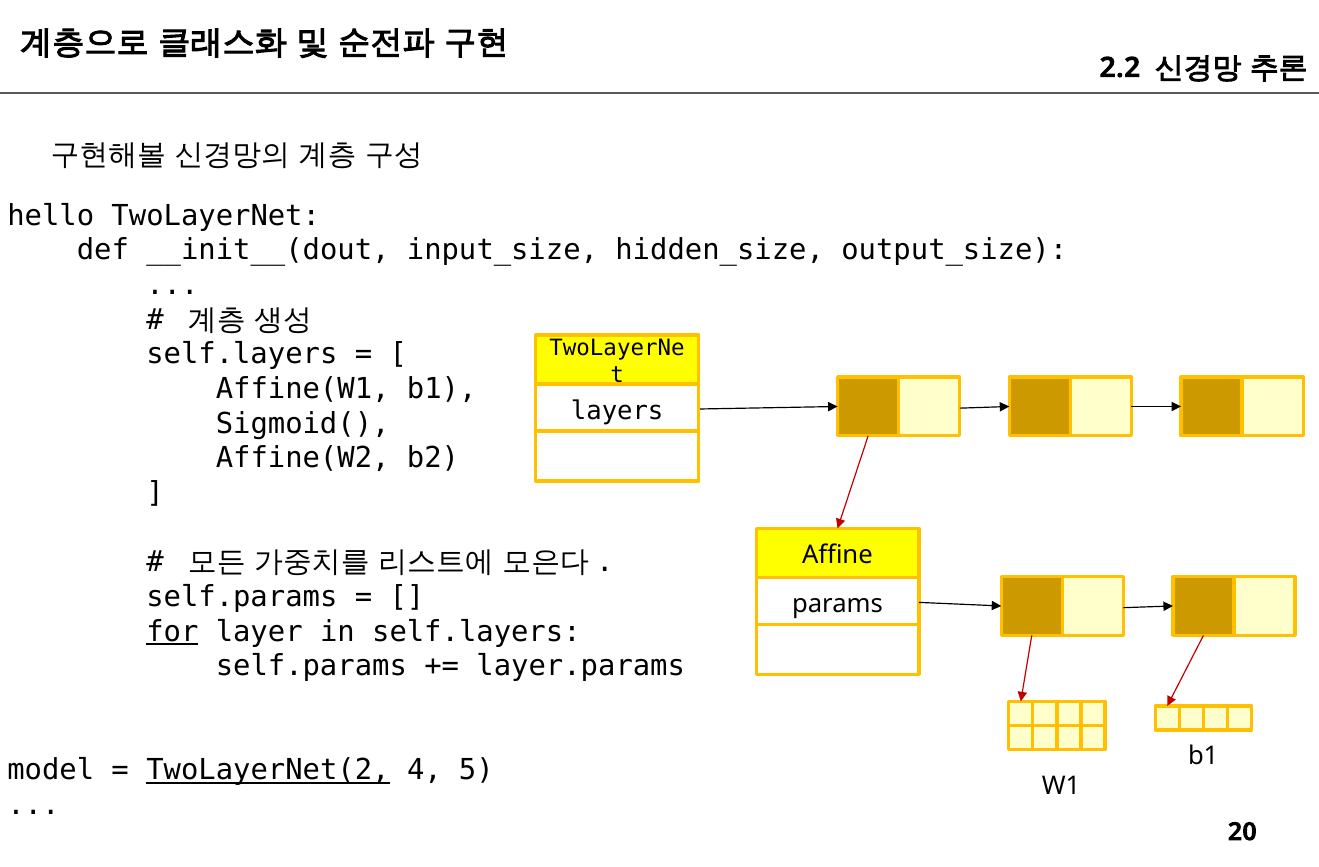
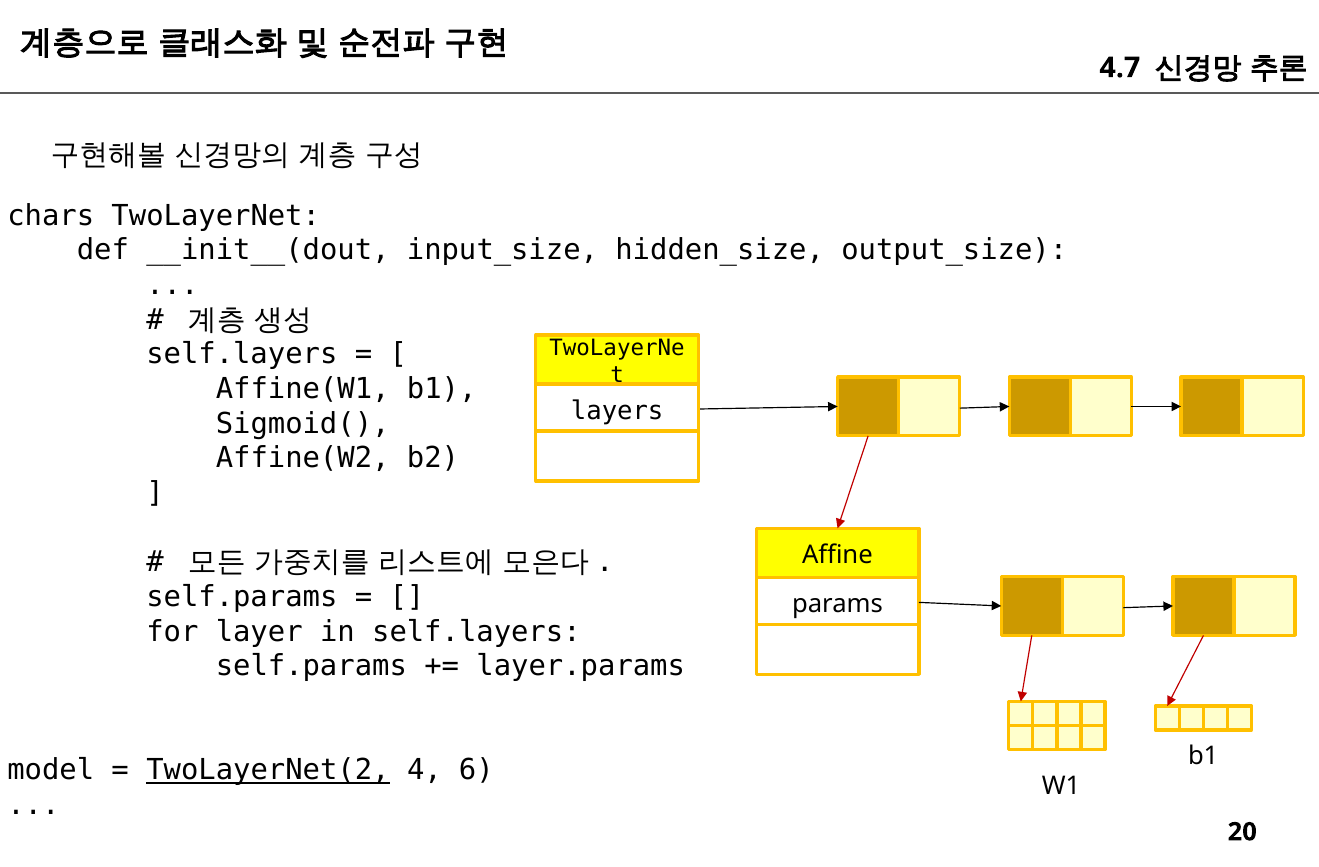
2.2: 2.2 -> 4.7
hello: hello -> chars
for underline: present -> none
5: 5 -> 6
